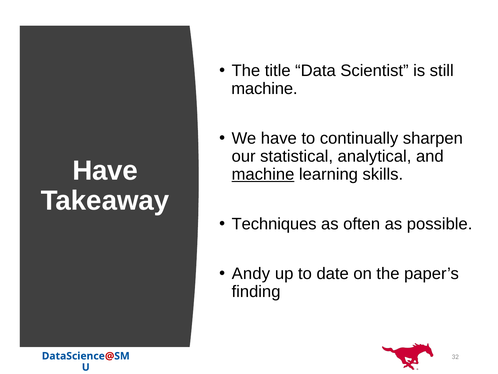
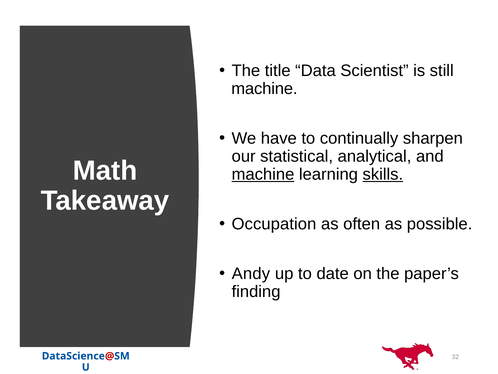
Have at (105, 171): Have -> Math
skills underline: none -> present
Techniques: Techniques -> Occupation
